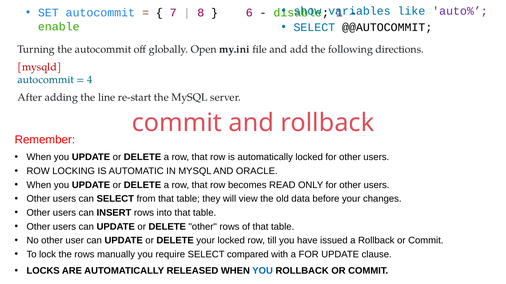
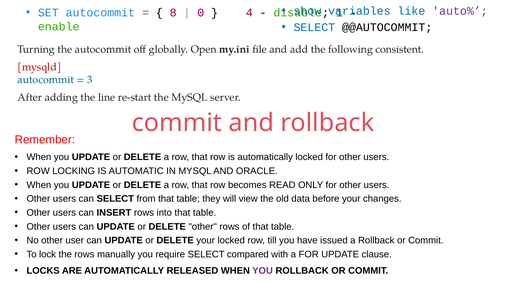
7: 7 -> 8
8: 8 -> 0
6: 6 -> 4
directions: directions -> consistent
4: 4 -> 3
YOU at (263, 271) colour: blue -> purple
